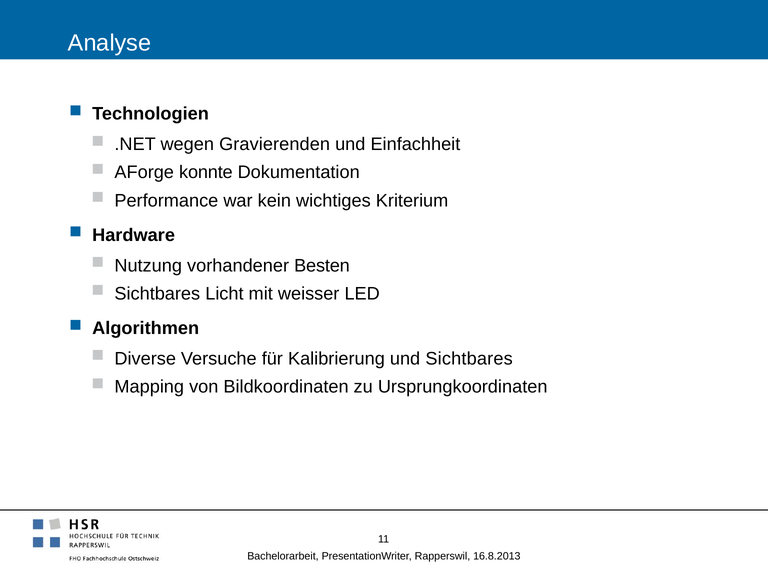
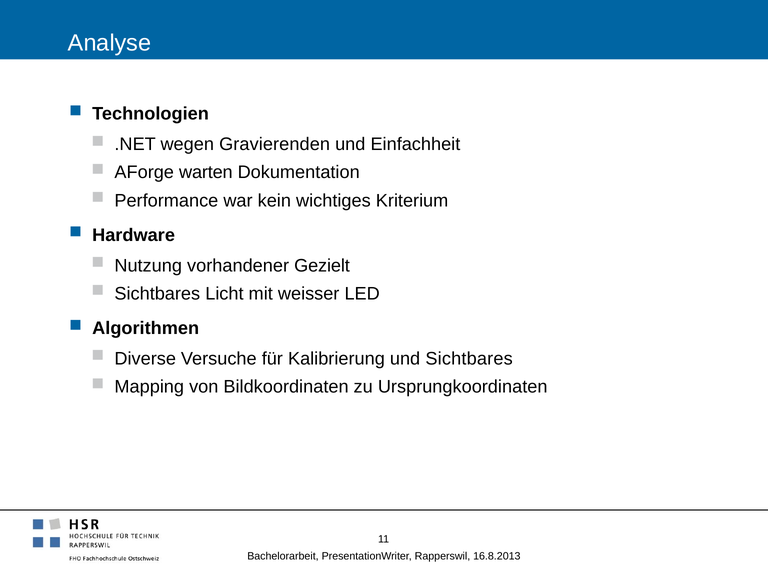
konnte: konnte -> warten
Besten: Besten -> Gezielt
